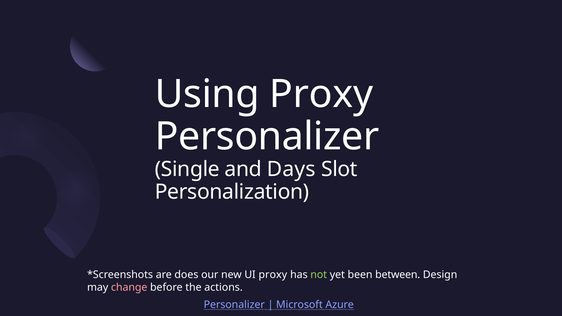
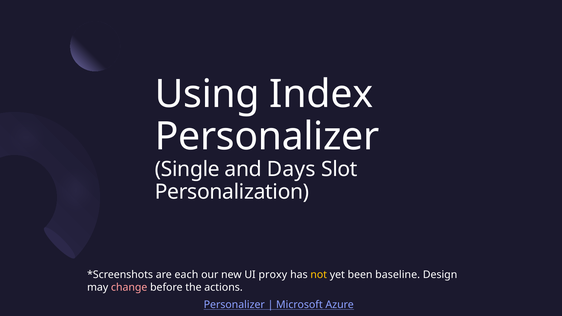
Proxy at (321, 94): Proxy -> Index
does: does -> each
not colour: light green -> yellow
between: between -> baseline
